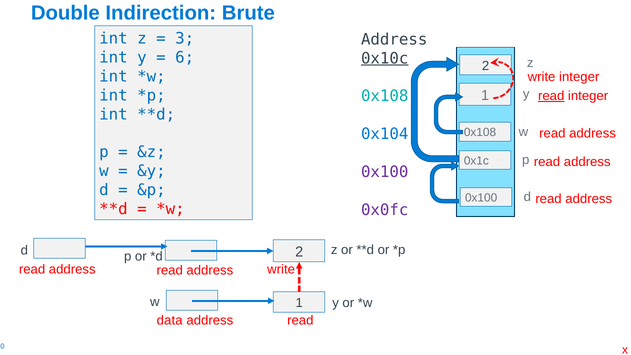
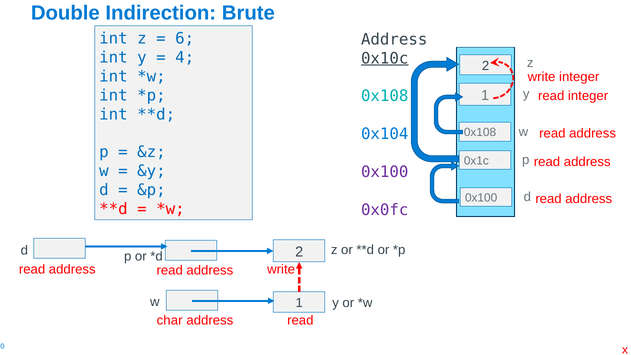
3: 3 -> 6
6: 6 -> 4
read at (551, 96) underline: present -> none
data: data -> char
